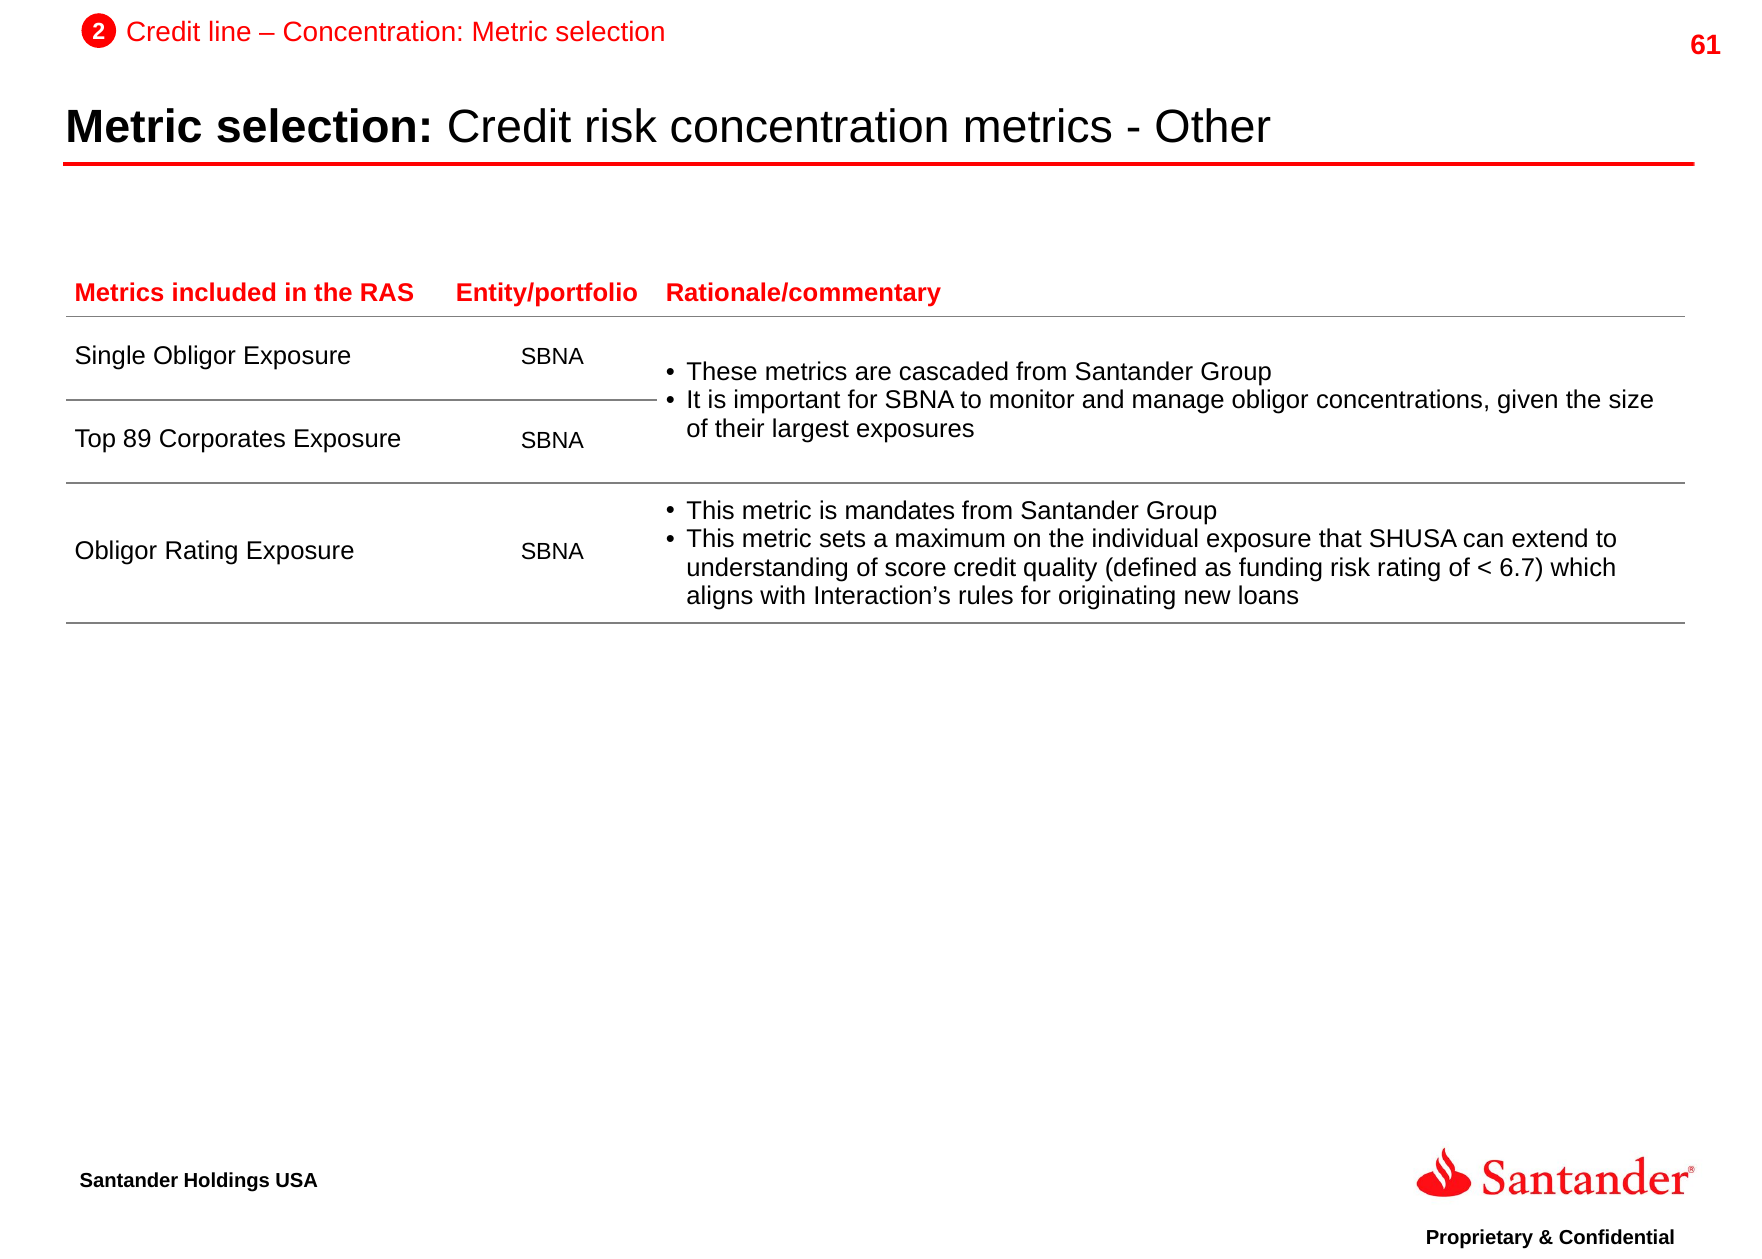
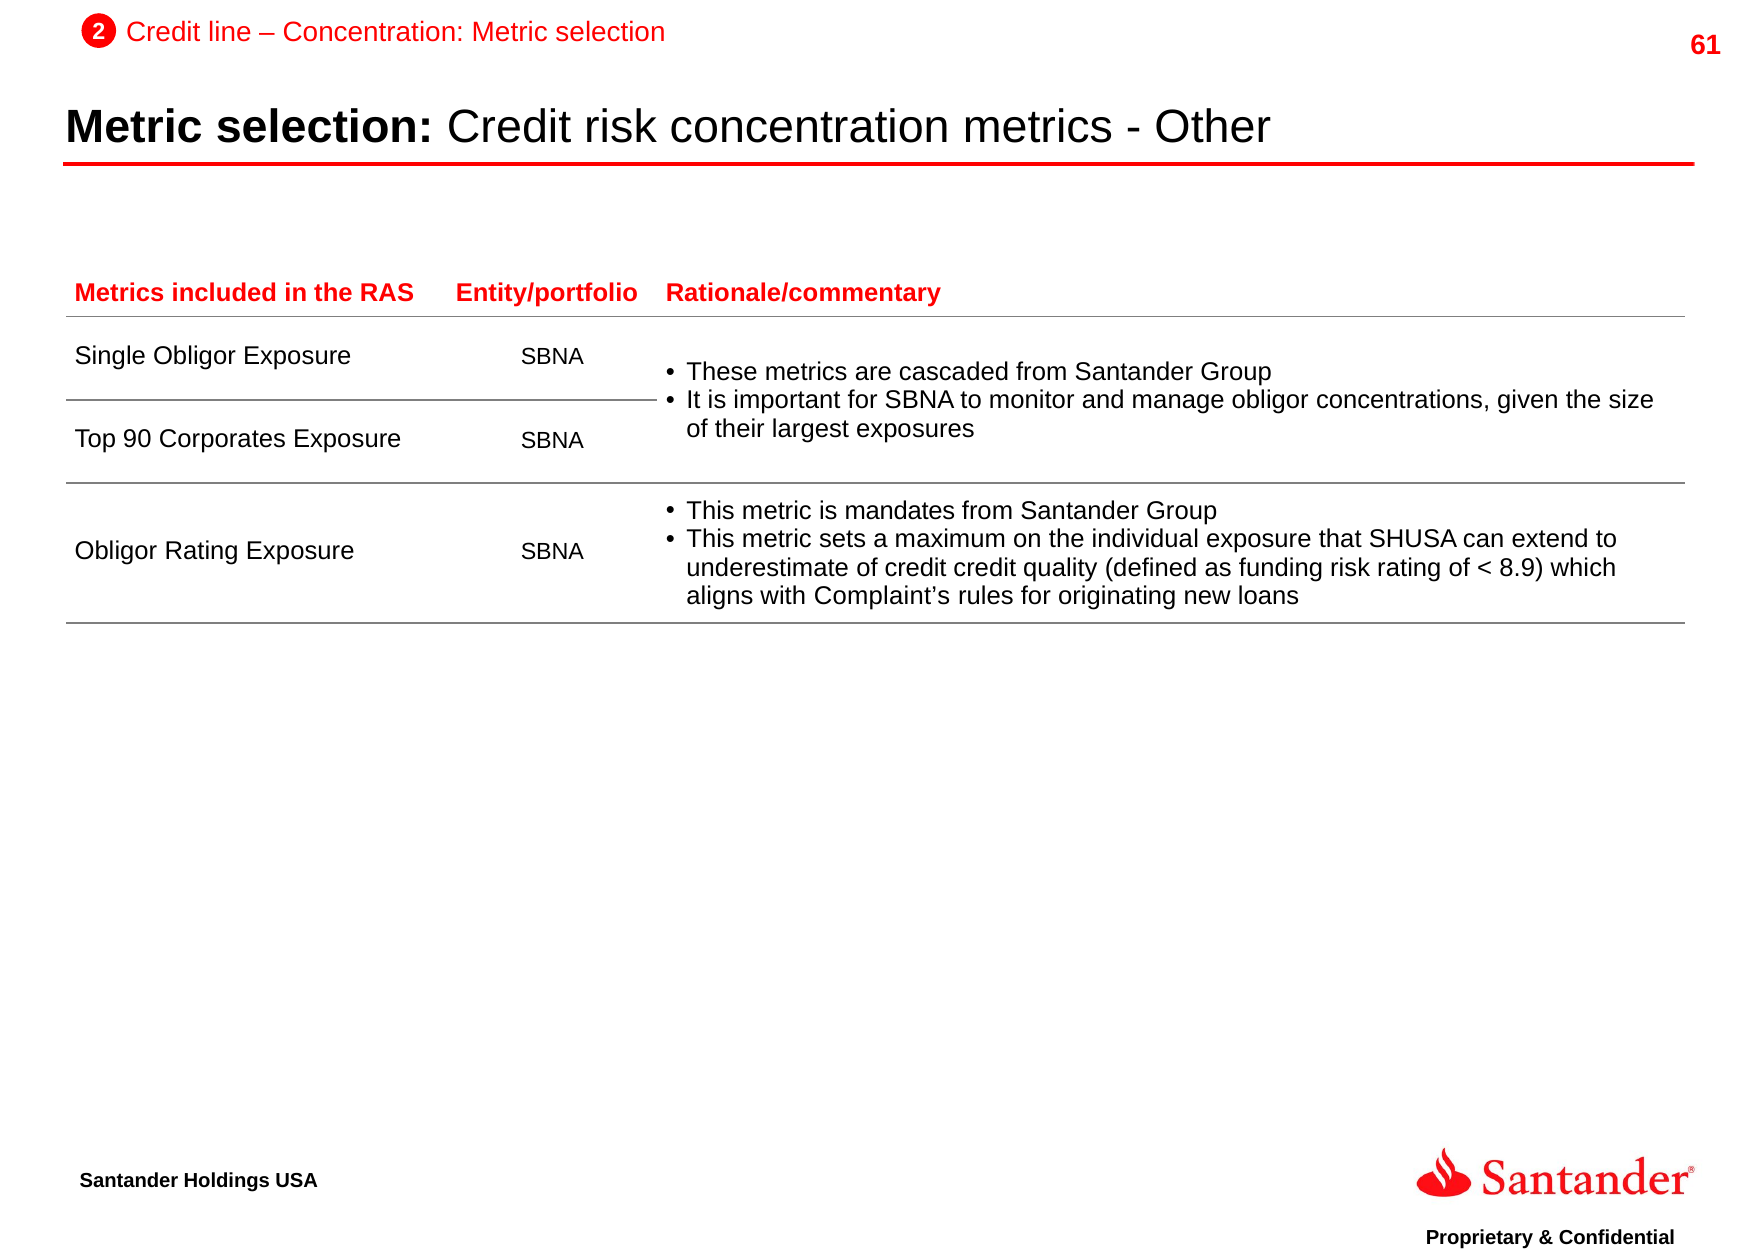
89: 89 -> 90
understanding: understanding -> underestimate
of score: score -> credit
6.7: 6.7 -> 8.9
Interaction’s: Interaction’s -> Complaint’s
